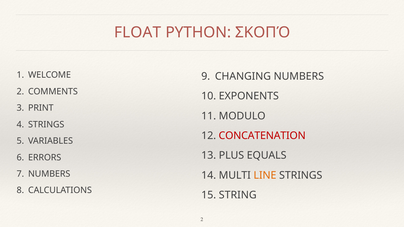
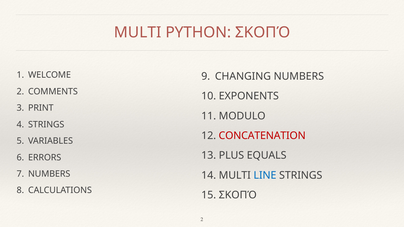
FLOAT at (138, 33): FLOAT -> MULTI
LINE colour: orange -> blue
STRING at (238, 195): STRING -> ΣΚΟΠΌ
